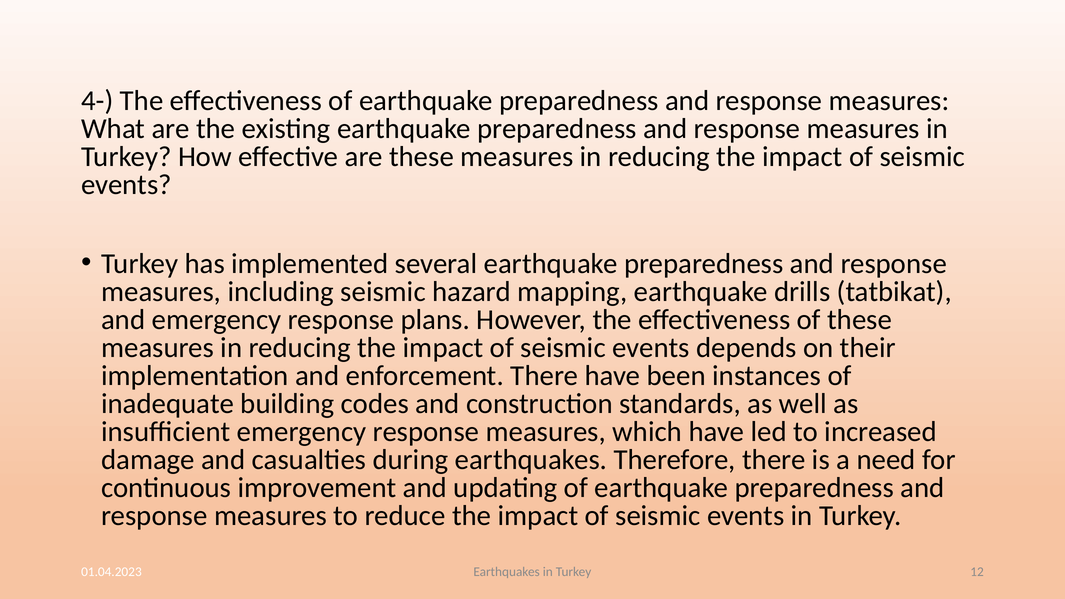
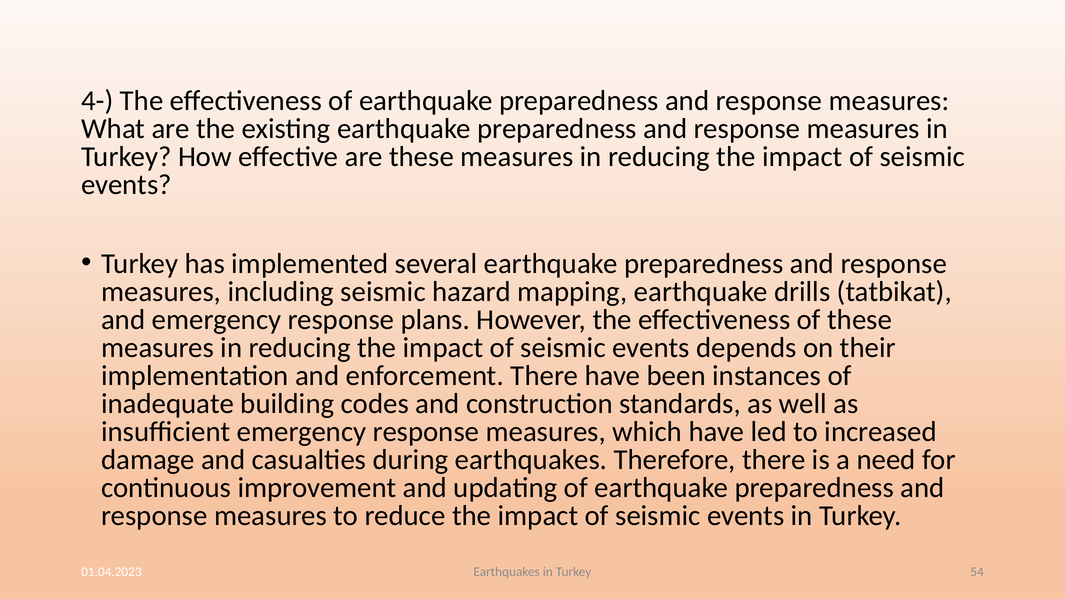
12: 12 -> 54
